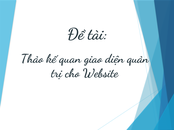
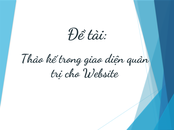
quan: quan -> trong
